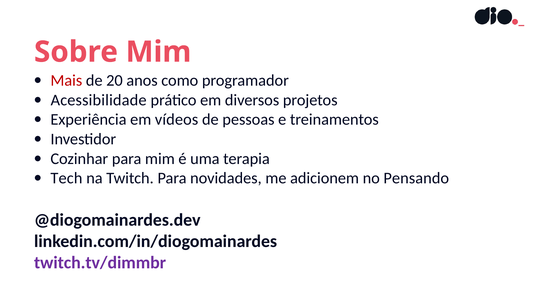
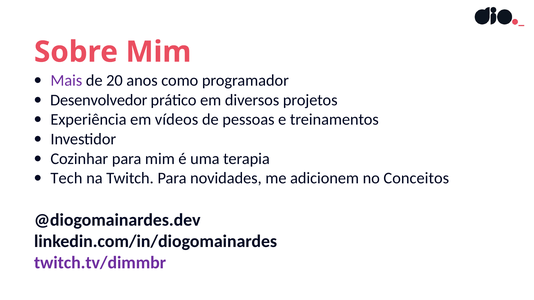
Mais colour: red -> purple
Acessibilidade: Acessibilidade -> Desenvolvedor
Pensando: Pensando -> Conceitos
